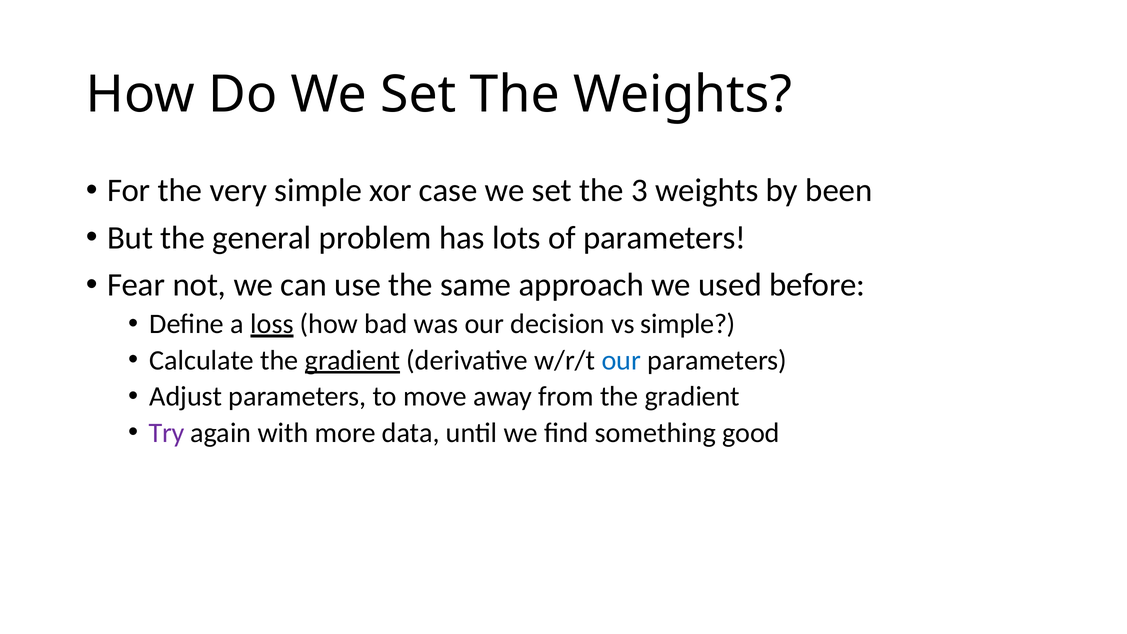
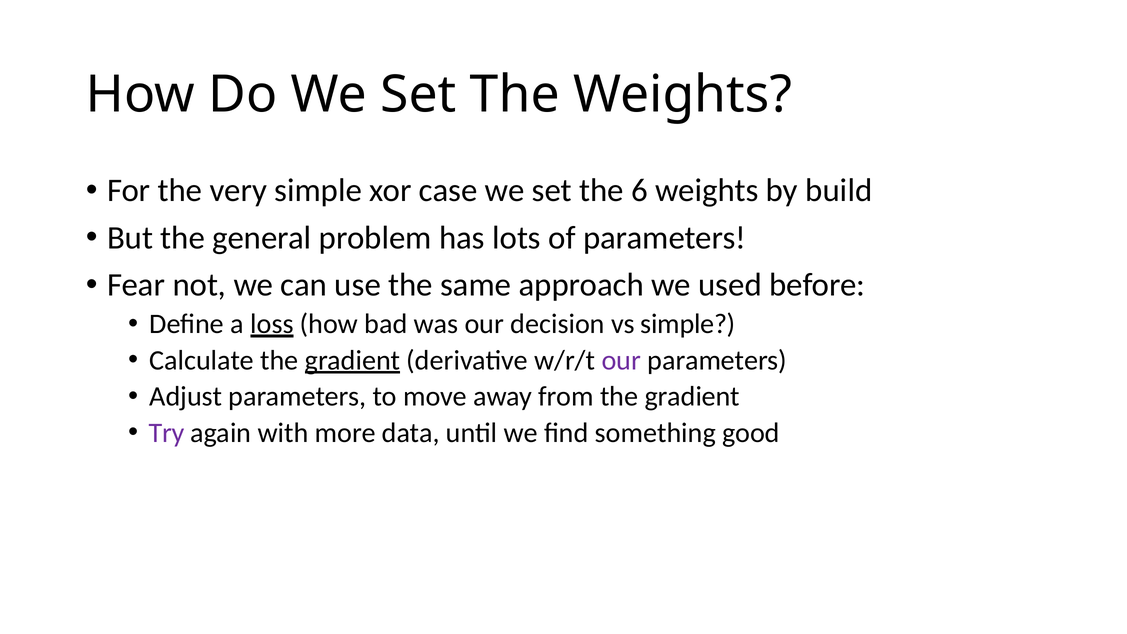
3: 3 -> 6
been: been -> build
our at (621, 360) colour: blue -> purple
